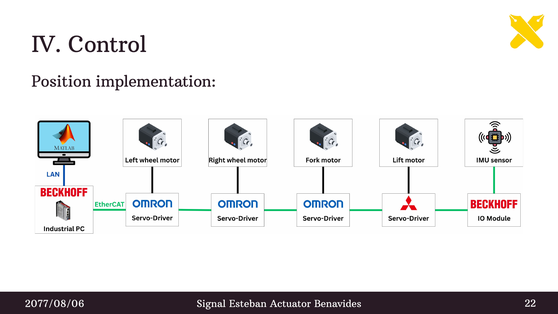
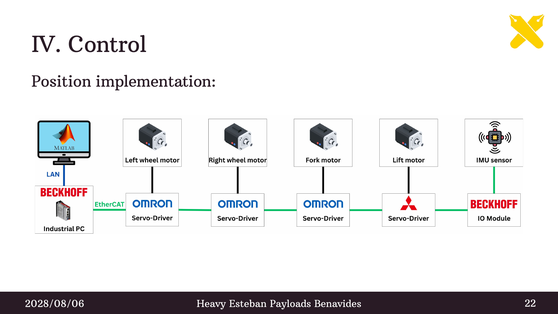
2077/08/06: 2077/08/06 -> 2028/08/06
Signal: Signal -> Heavy
Actuator: Actuator -> Payloads
